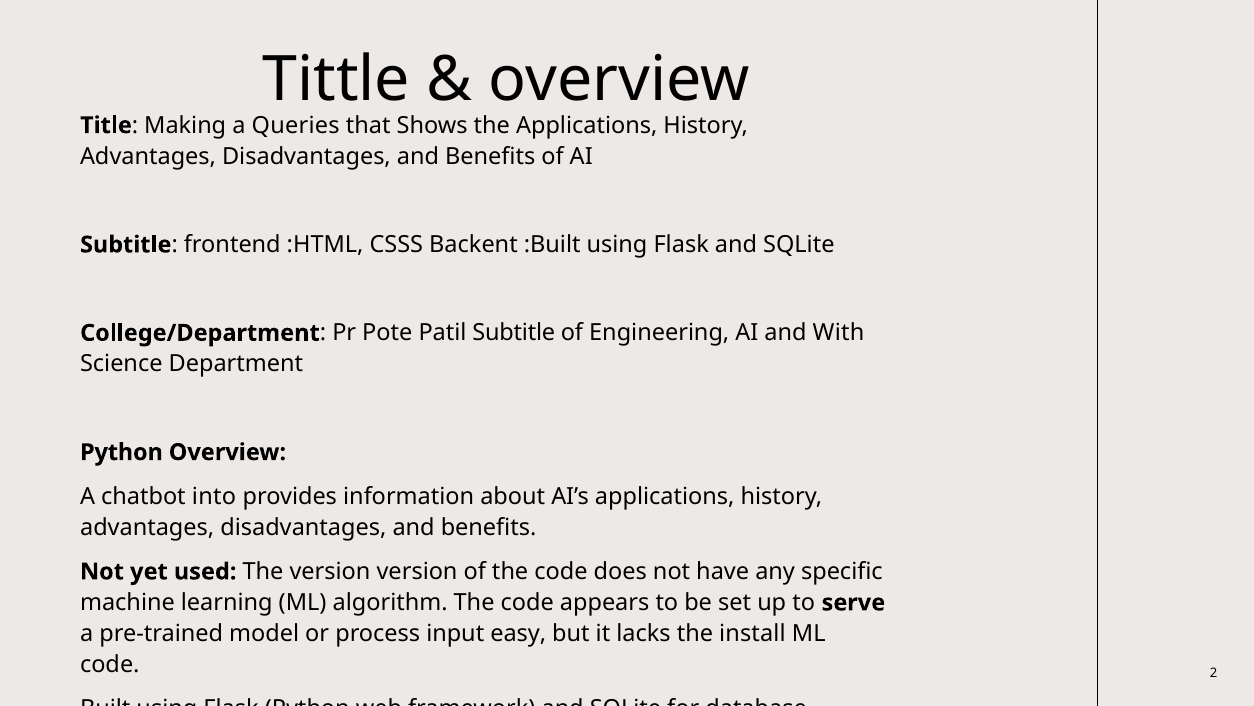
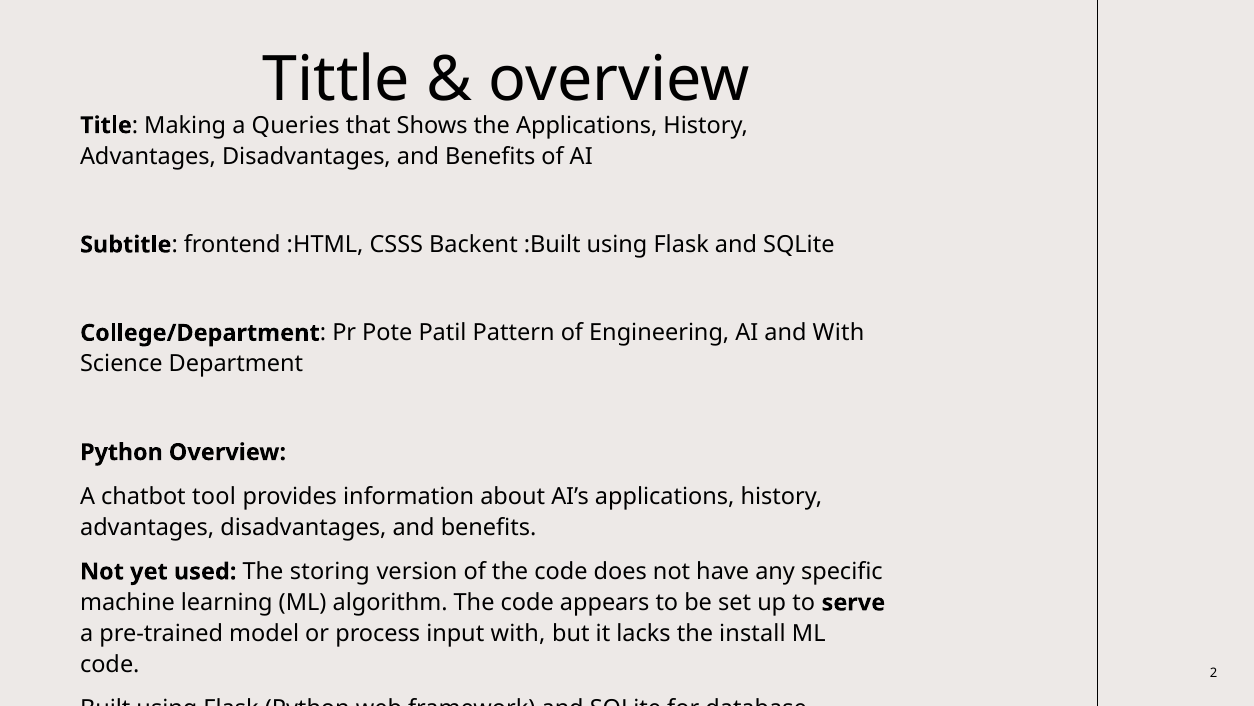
Patil Subtitle: Subtitle -> Pattern
into: into -> tool
The version: version -> storing
input easy: easy -> with
